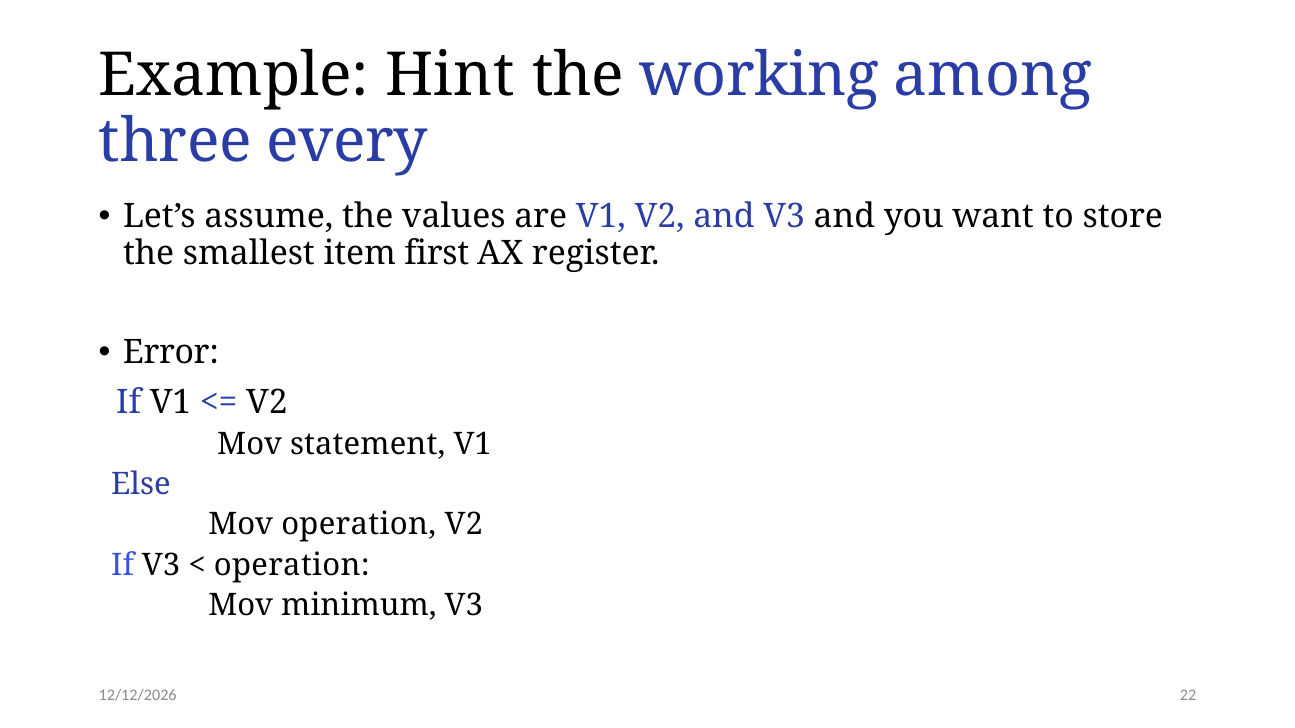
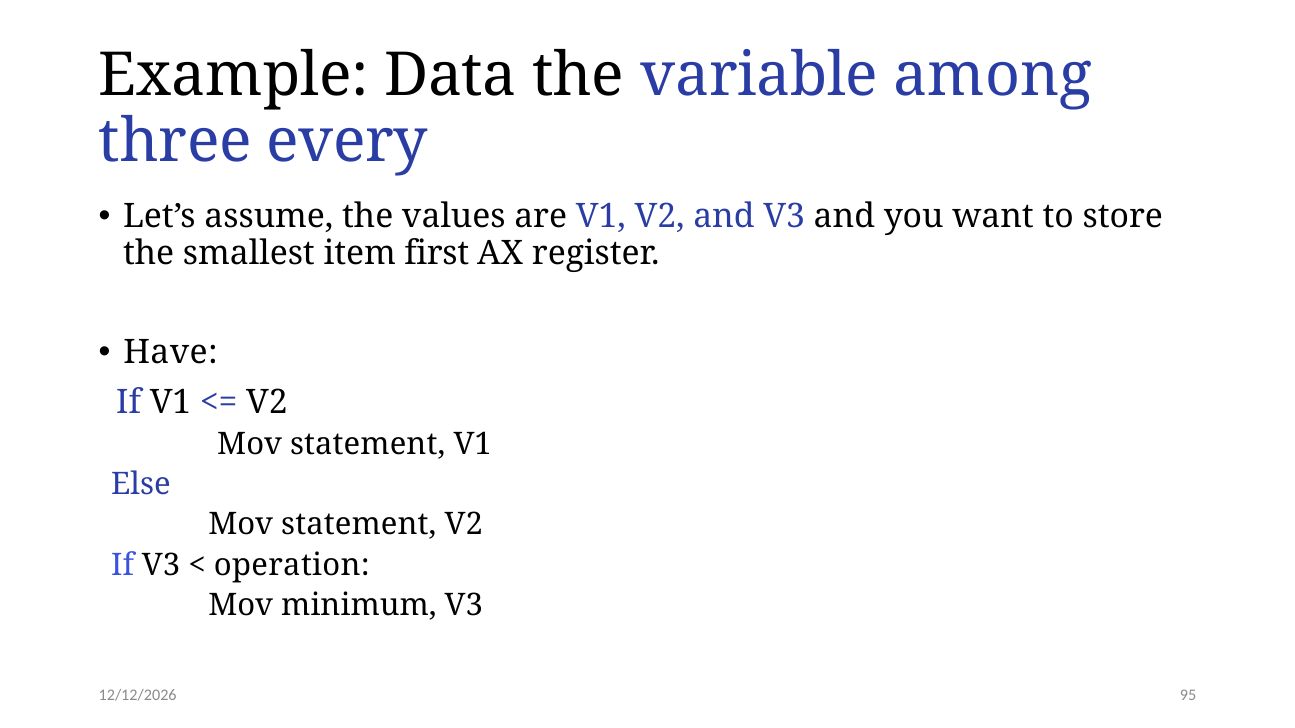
Hint: Hint -> Data
working: working -> variable
Error: Error -> Have
operation at (359, 525): operation -> statement
22: 22 -> 95
